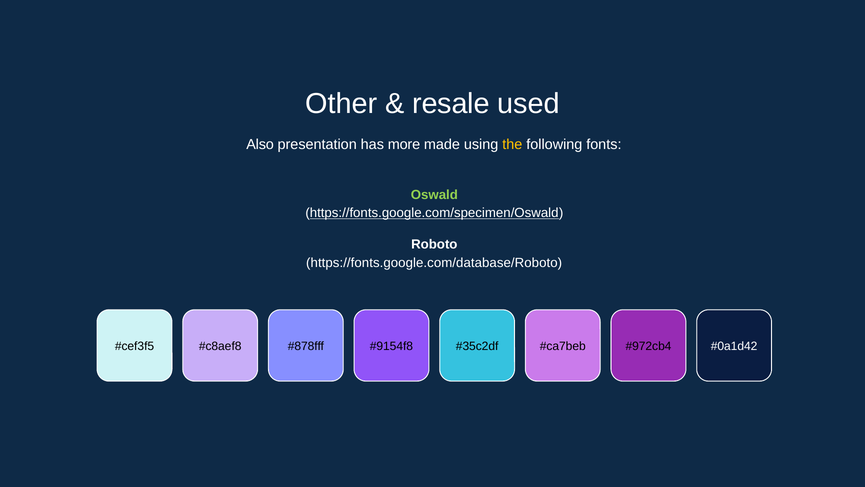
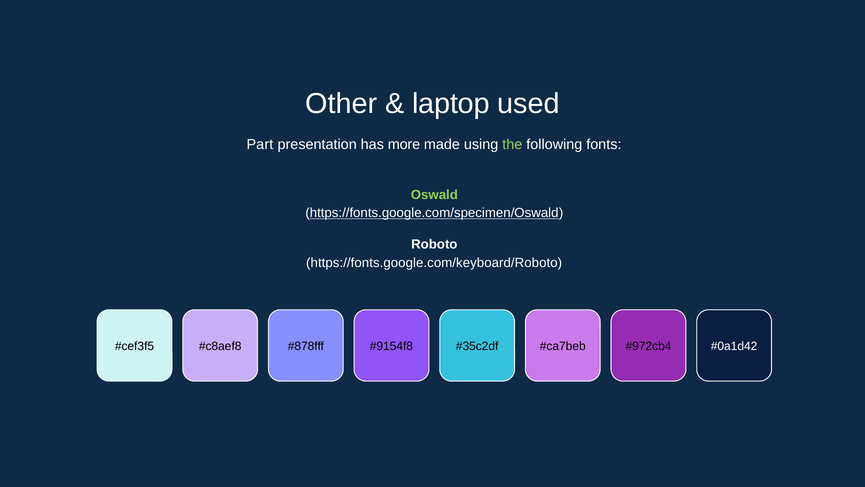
resale: resale -> laptop
Also: Also -> Part
the colour: yellow -> light green
https://fonts.google.com/database/Roboto: https://fonts.google.com/database/Roboto -> https://fonts.google.com/keyboard/Roboto
